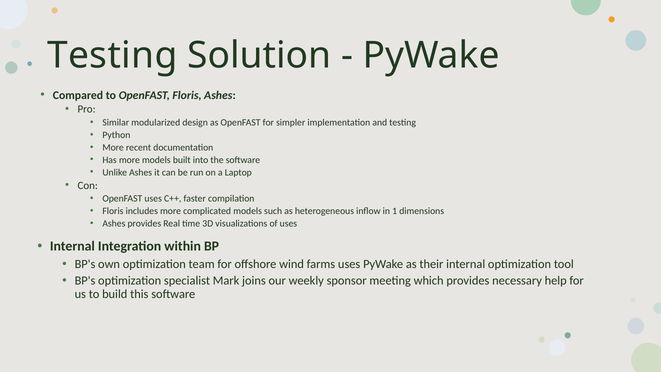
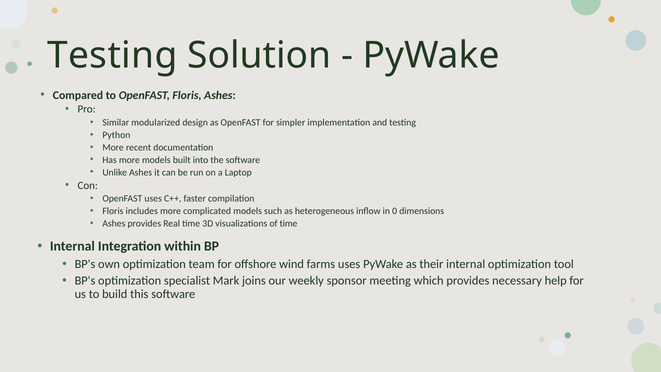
1: 1 -> 0
of uses: uses -> time
